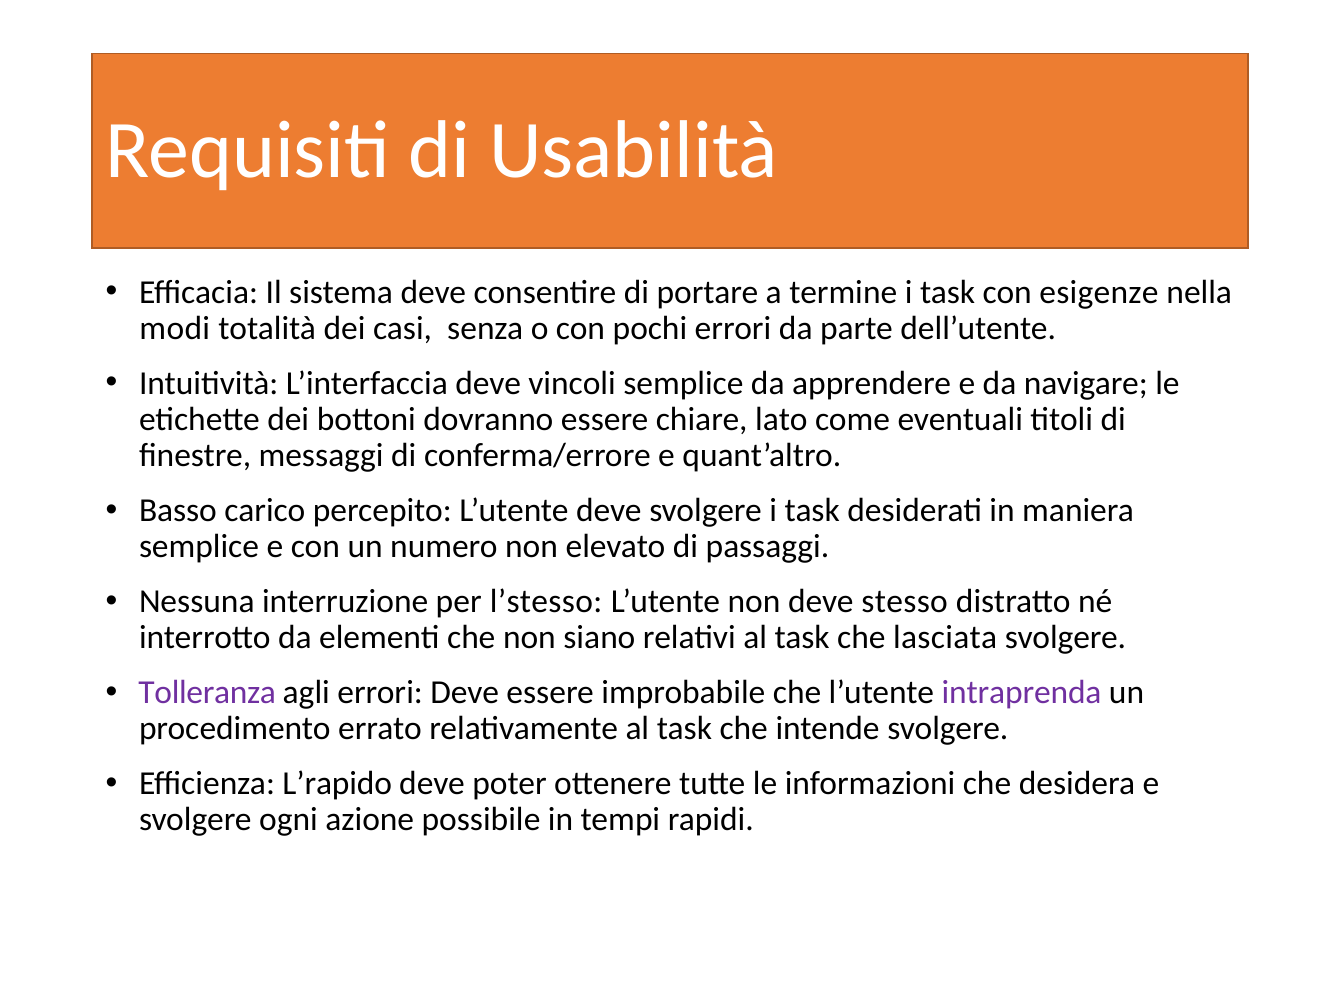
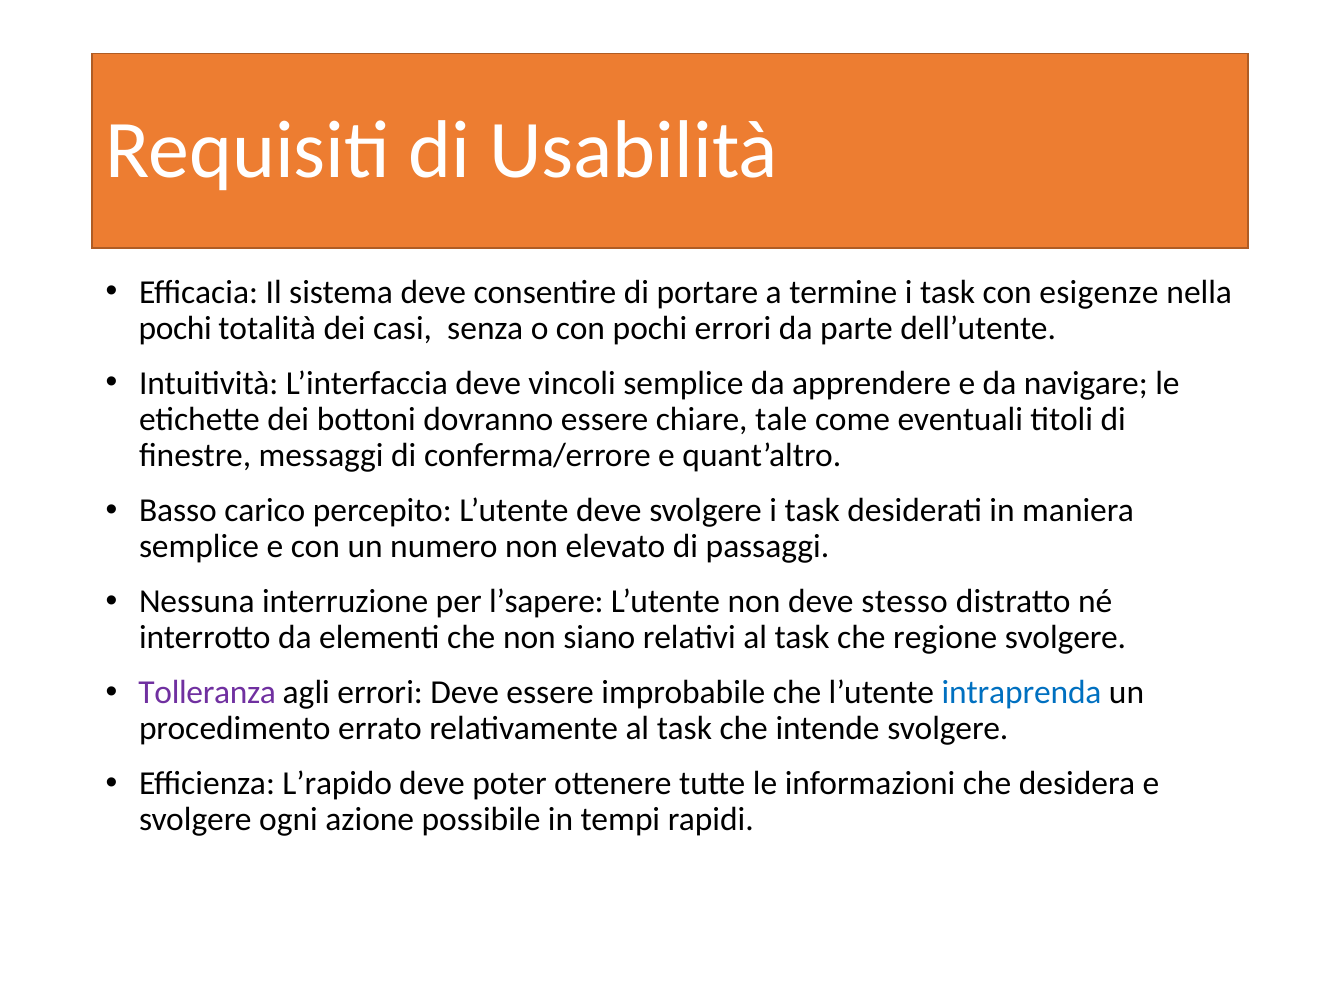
modi at (175, 328): modi -> pochi
lato: lato -> tale
l’stesso: l’stesso -> l’sapere
lasciata: lasciata -> regione
intraprenda colour: purple -> blue
